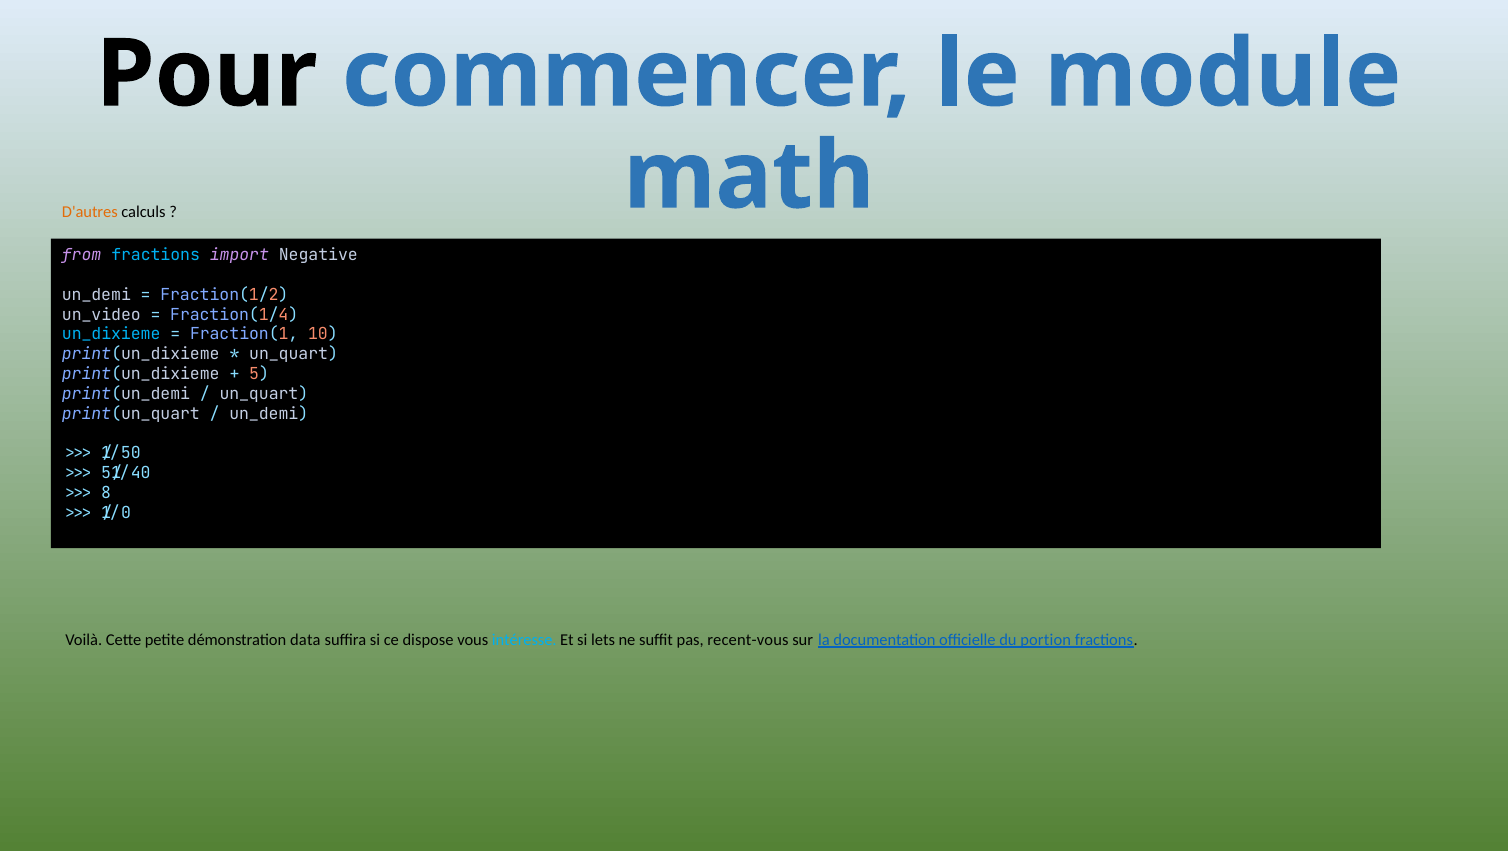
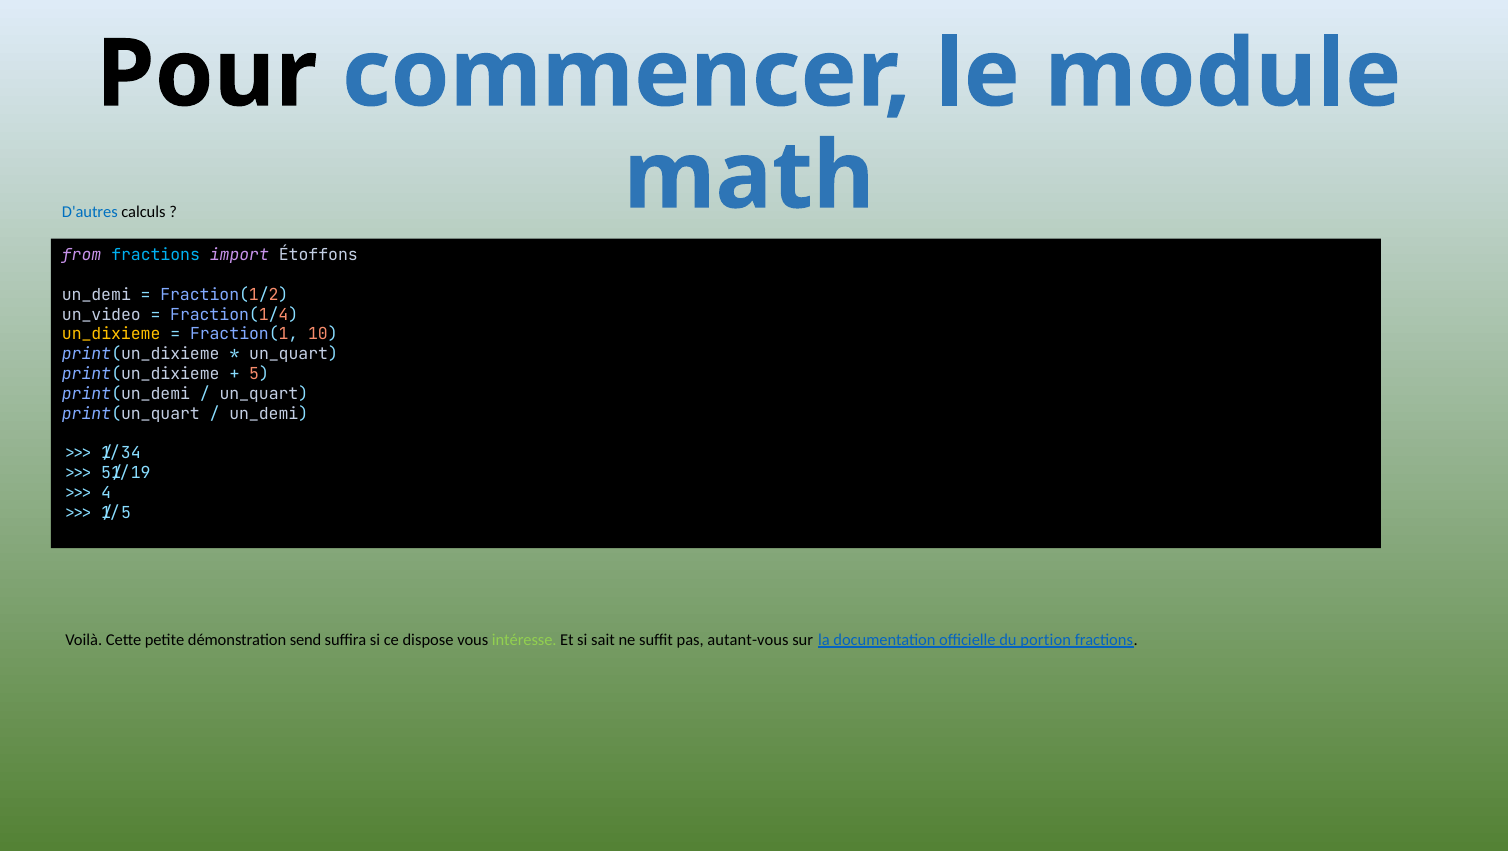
D'autres colour: orange -> blue
Negative: Negative -> Étoffons
un_dixieme colour: light blue -> yellow
1/50: 1/50 -> 1/34
51/40: 51/40 -> 51/19
8: 8 -> 4
1/0: 1/0 -> 1/5
data: data -> send
intéresse colour: light blue -> light green
lets: lets -> sait
recent-vous: recent-vous -> autant-vous
